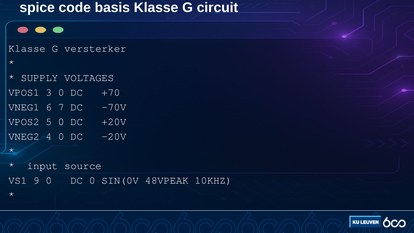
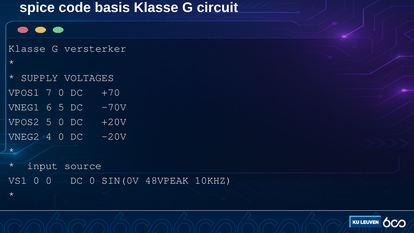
3: 3 -> 7
6 7: 7 -> 5
VS1 9: 9 -> 0
